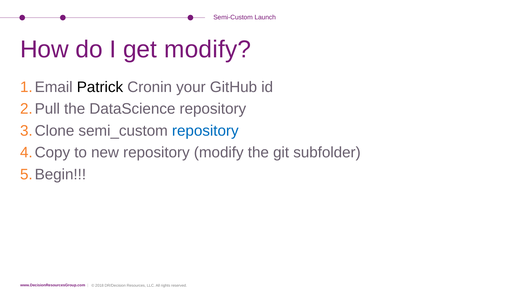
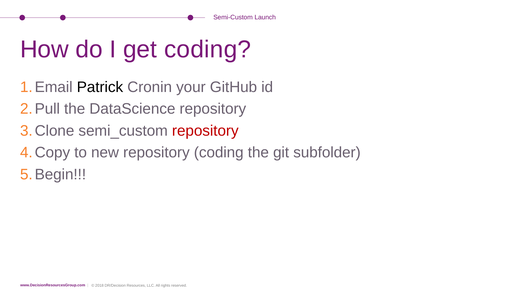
get modify: modify -> coding
repository at (205, 131) colour: blue -> red
repository modify: modify -> coding
